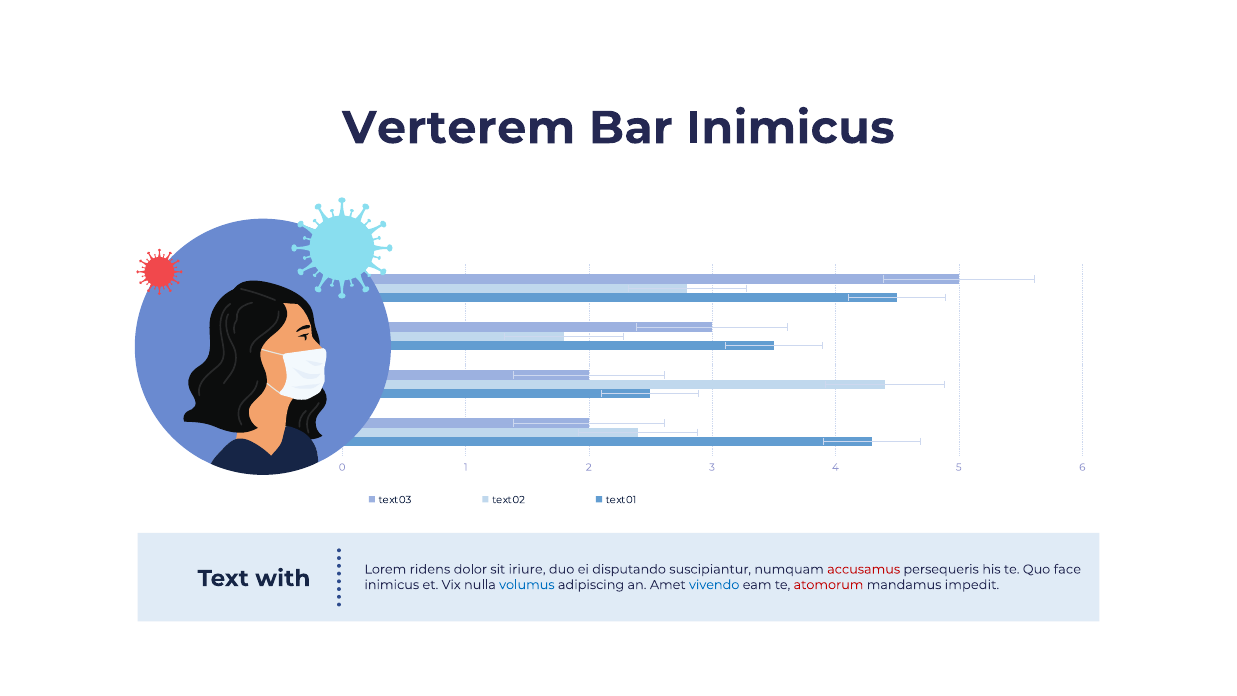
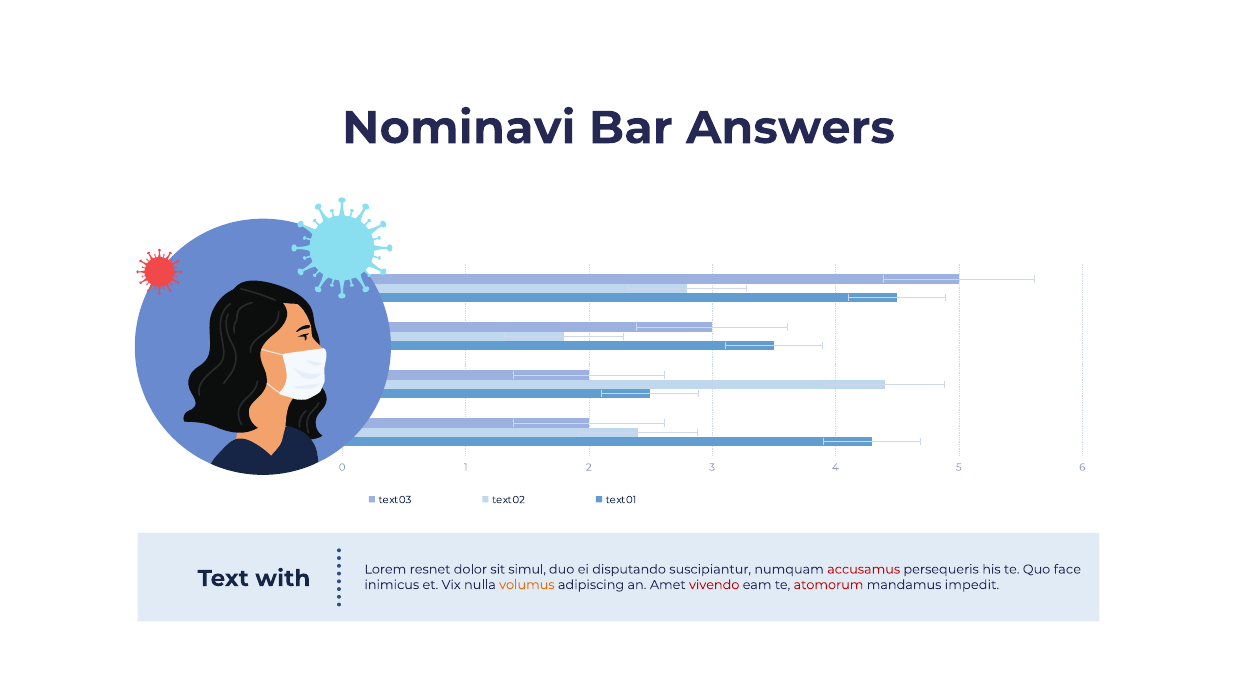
Verterem: Verterem -> Nominavi
Bar Inimicus: Inimicus -> Answers
ridens: ridens -> resnet
iriure: iriure -> simul
volumus colour: blue -> orange
vivendo colour: blue -> red
